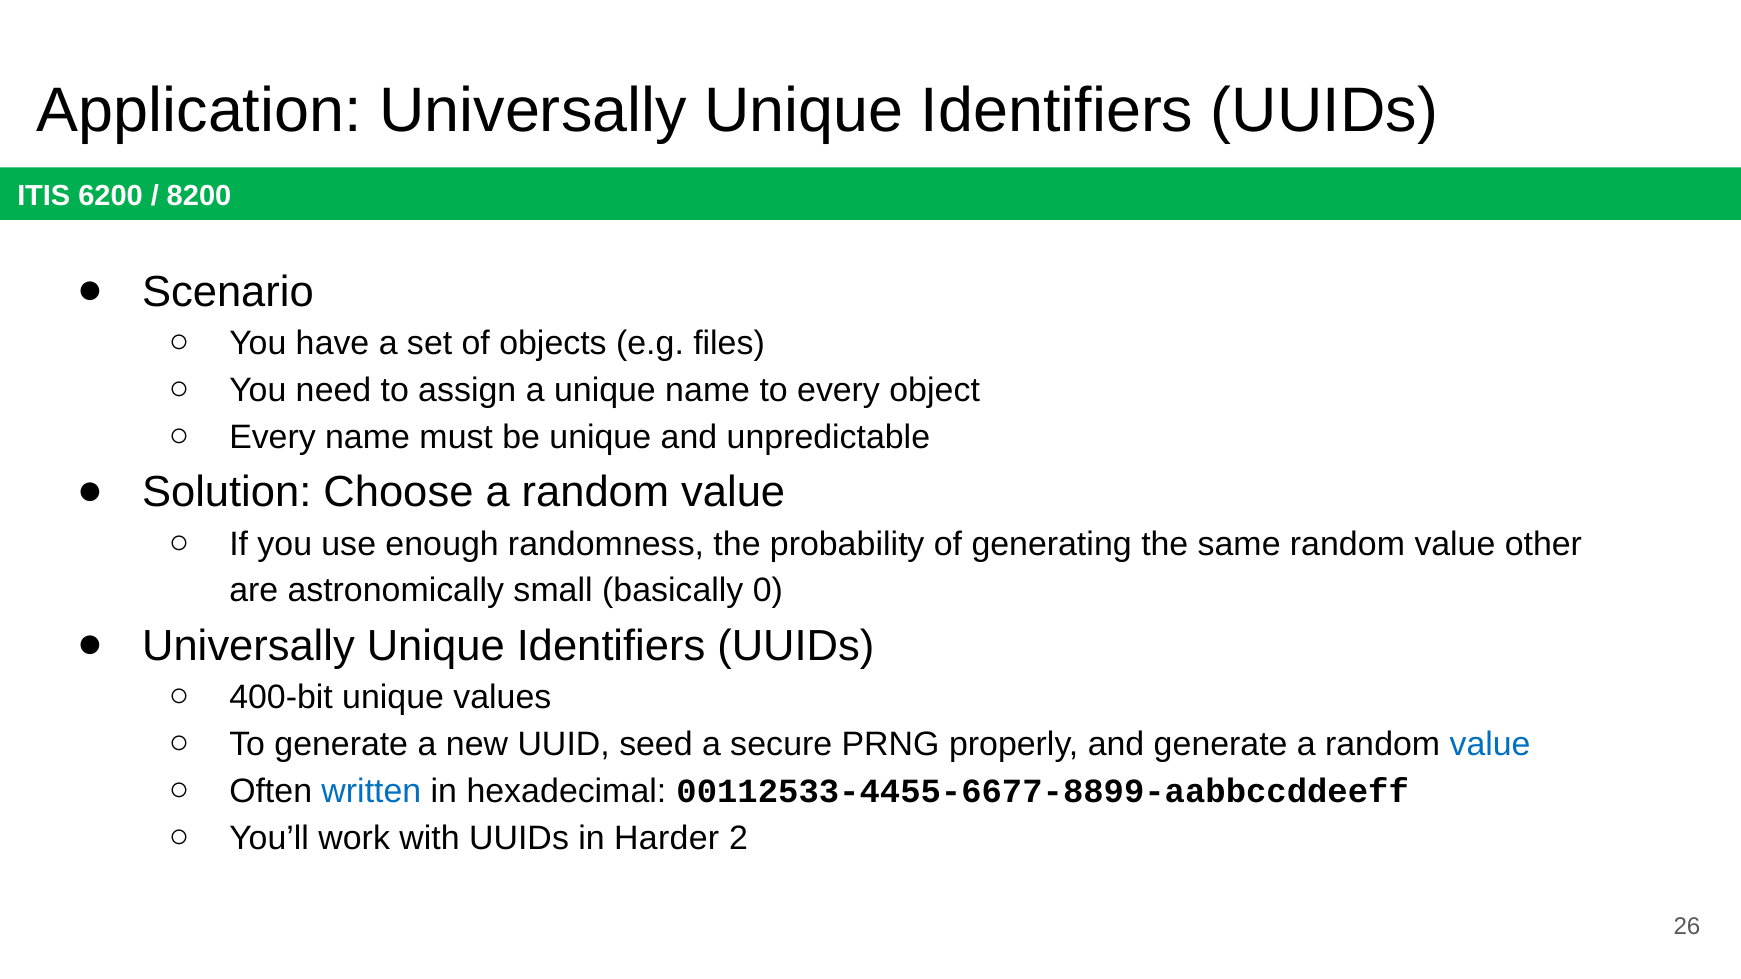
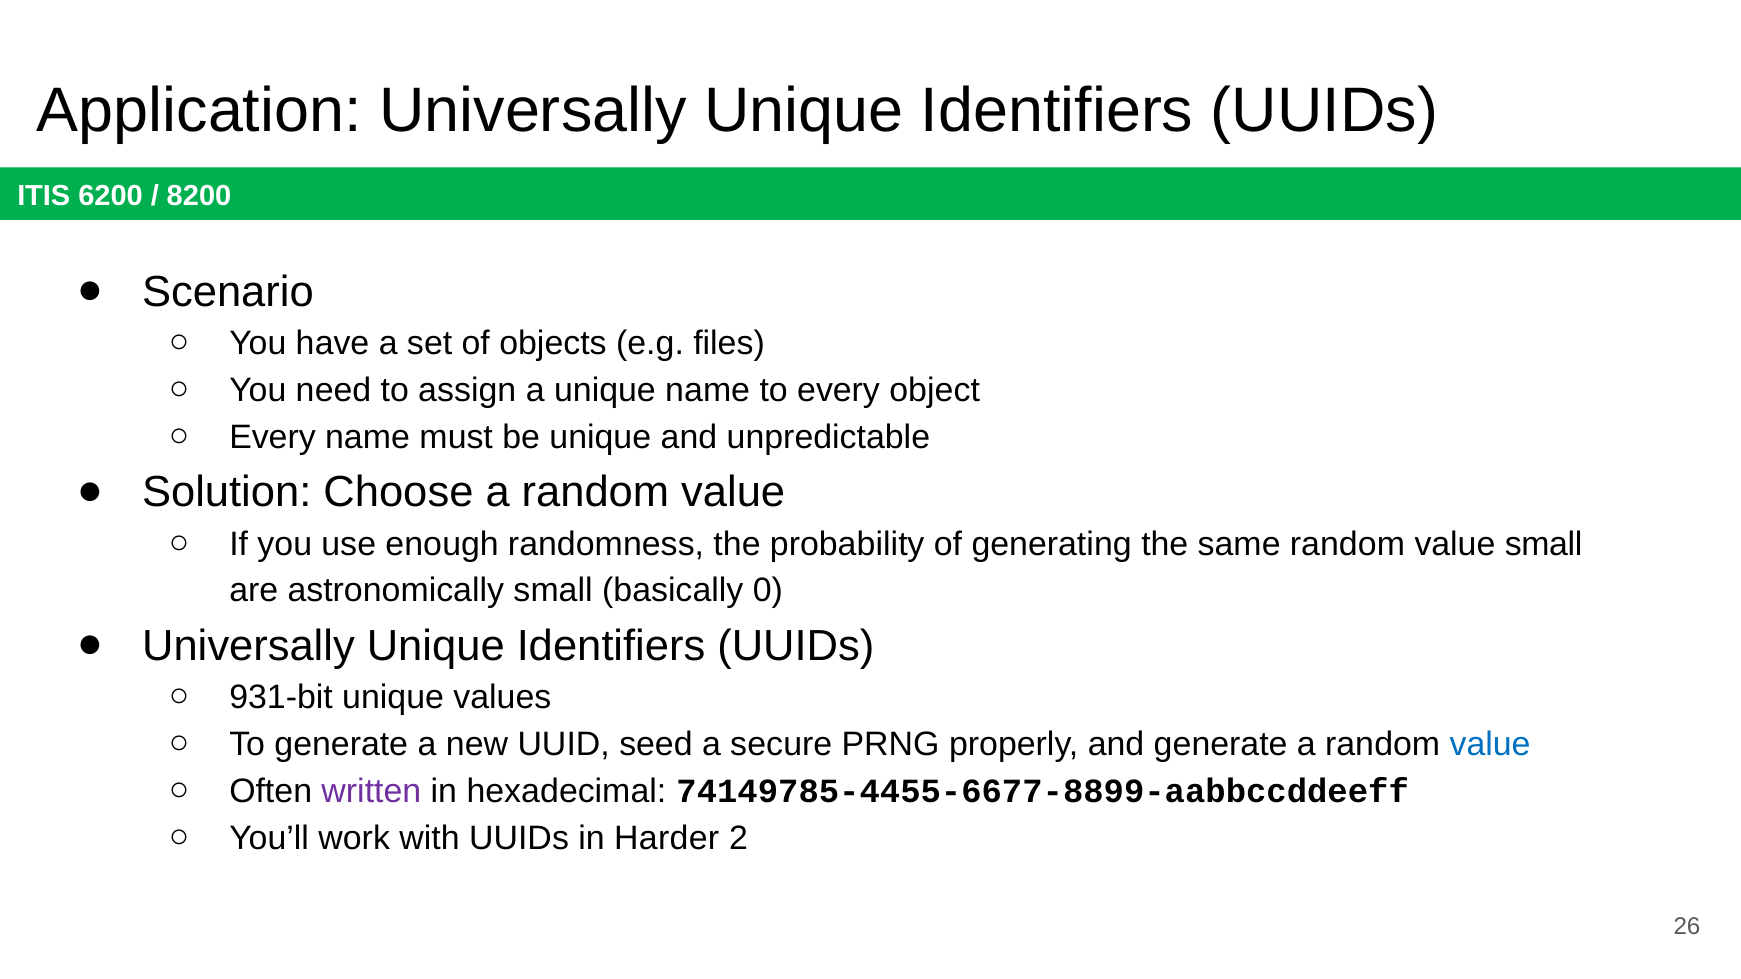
value other: other -> small
400-bit: 400-bit -> 931-bit
written colour: blue -> purple
00112533-4455-6677-8899-aabbccddeeff: 00112533-4455-6677-8899-aabbccddeeff -> 74149785-4455-6677-8899-aabbccddeeff
